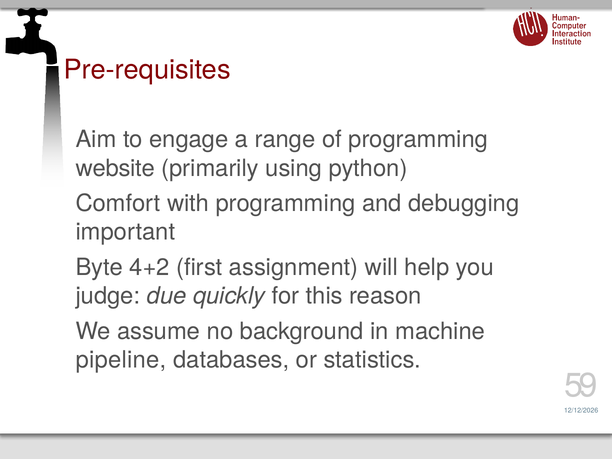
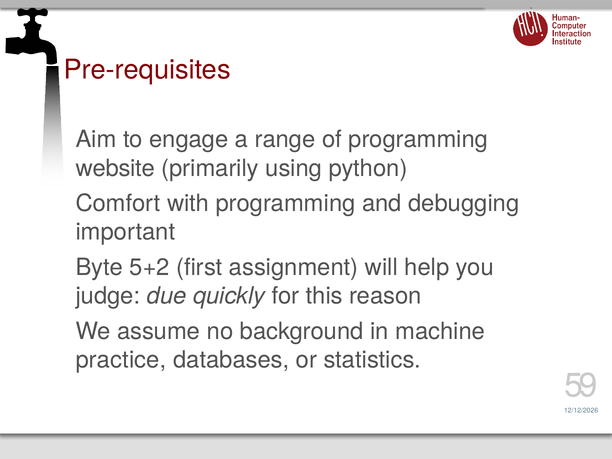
4+2: 4+2 -> 5+2
pipeline: pipeline -> practice
